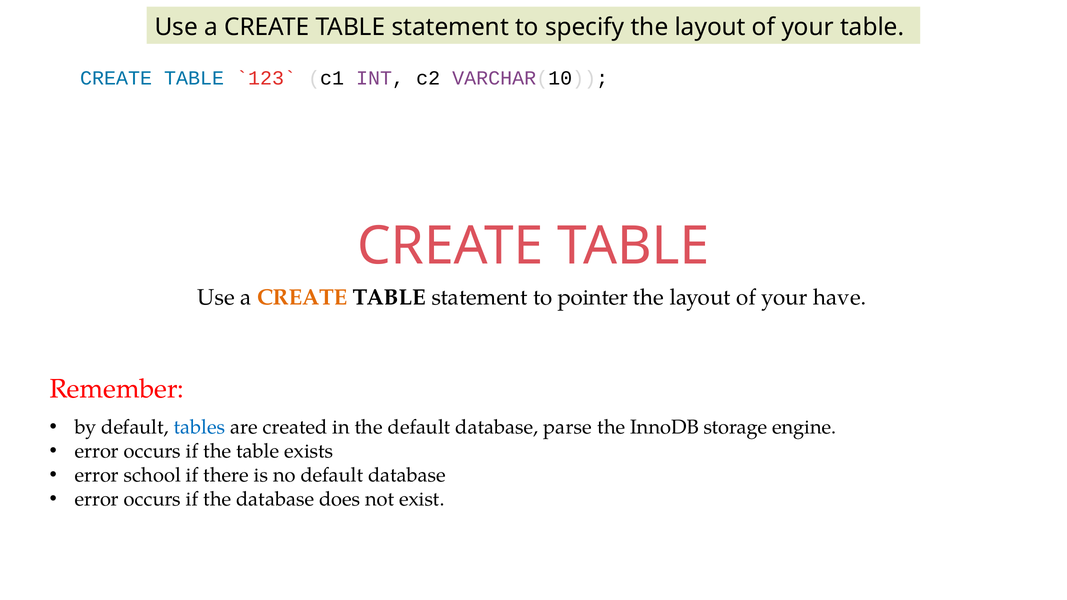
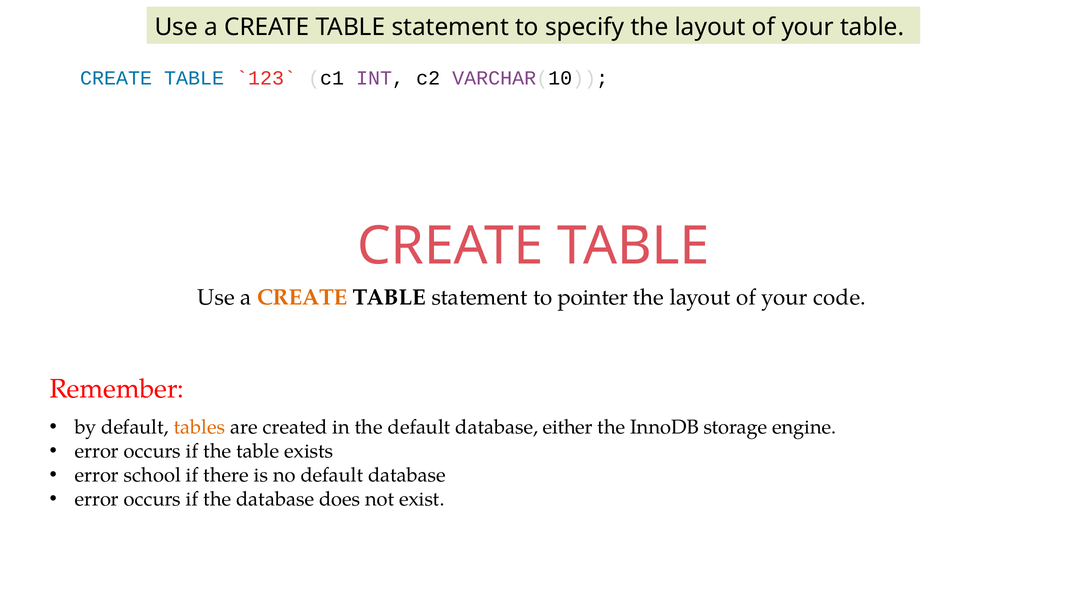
have: have -> code
tables colour: blue -> orange
parse: parse -> either
